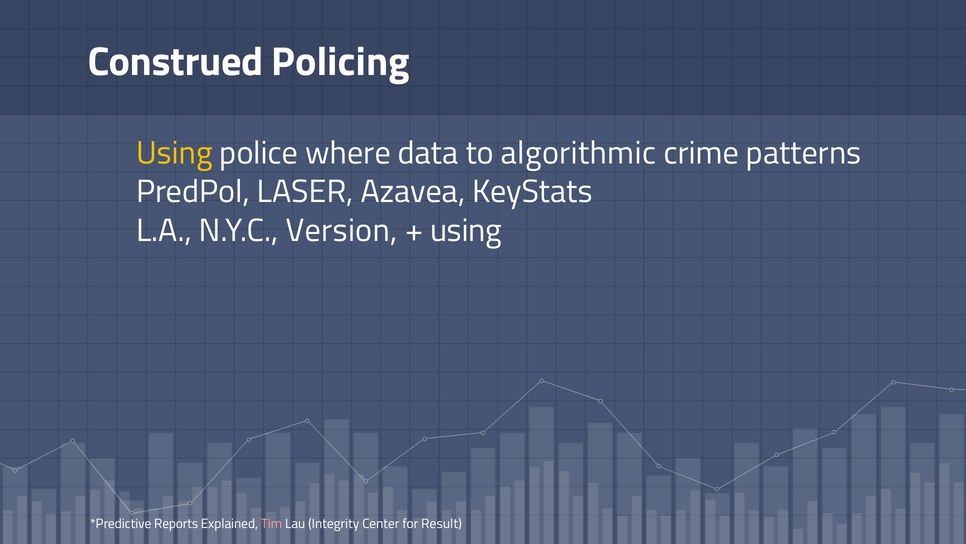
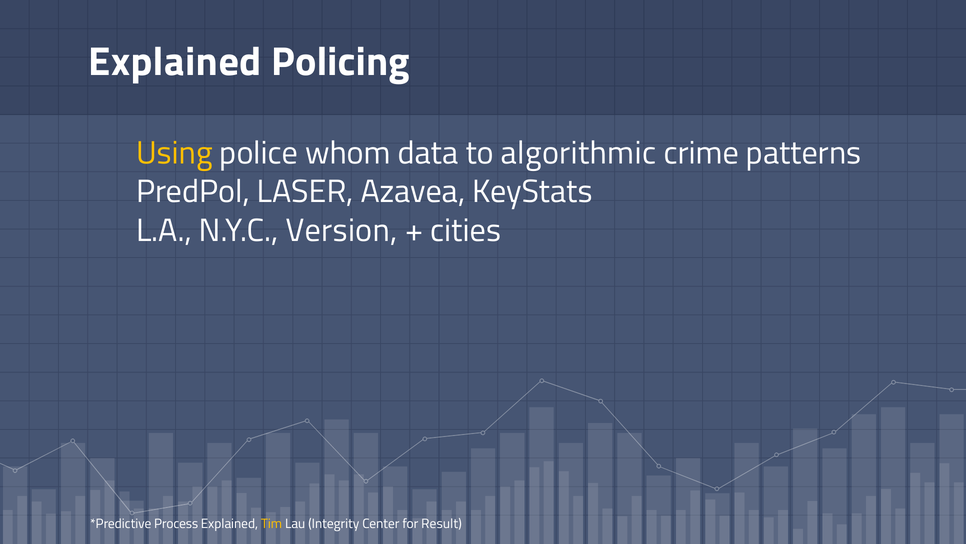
Construed at (175, 62): Construed -> Explained
where: where -> whom
using at (466, 230): using -> cities
Reports: Reports -> Process
Tim colour: pink -> yellow
